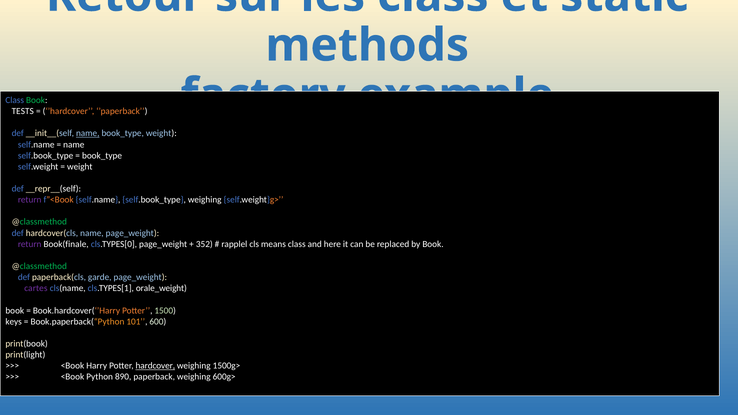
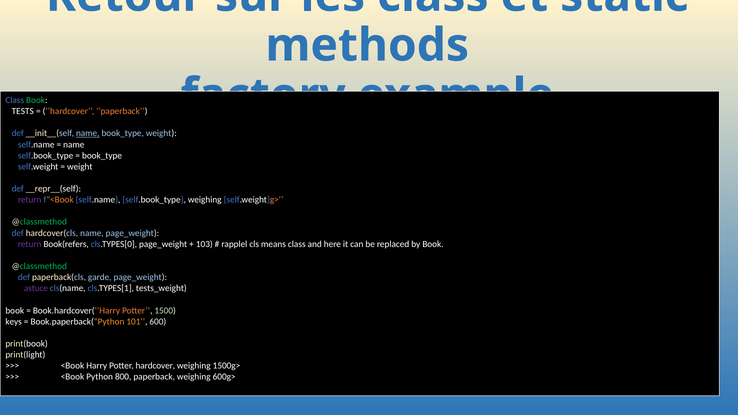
Book(finale: Book(finale -> Book(refers
352: 352 -> 103
cartes: cartes -> astuce
orale_weight: orale_weight -> tests_weight
hardcover underline: present -> none
890: 890 -> 800
